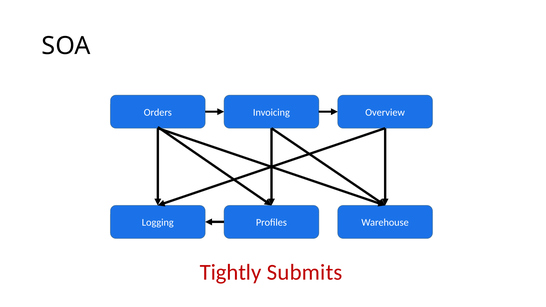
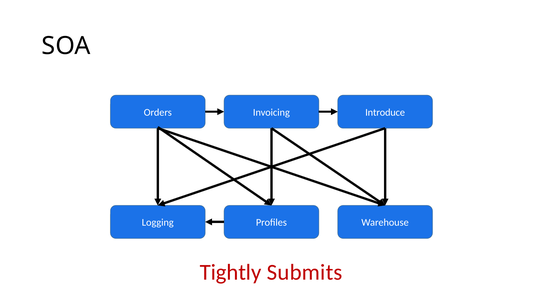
Overview: Overview -> Introduce
